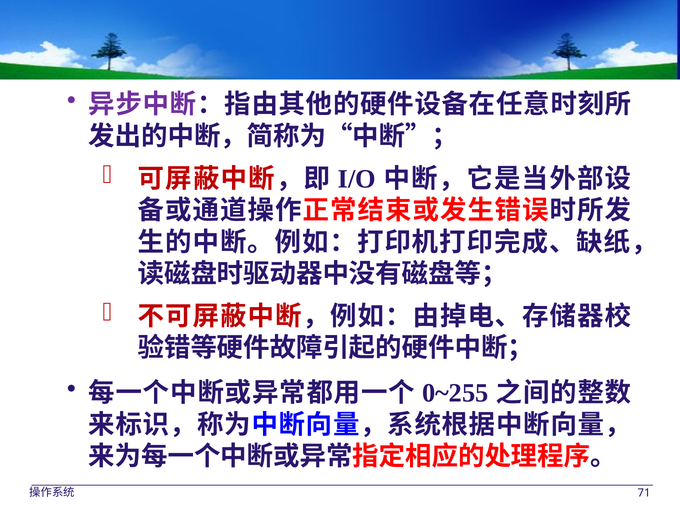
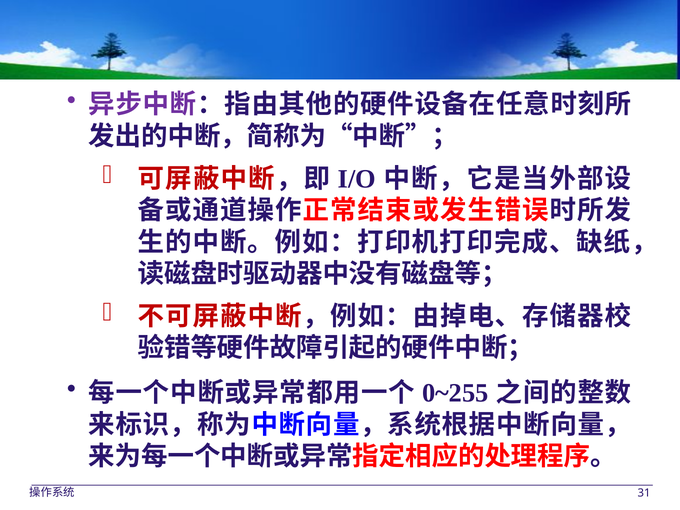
71: 71 -> 31
